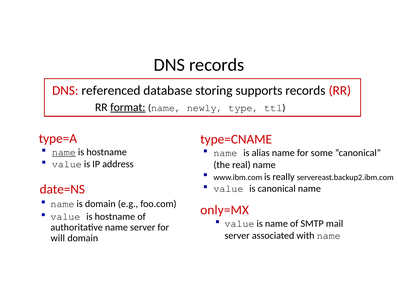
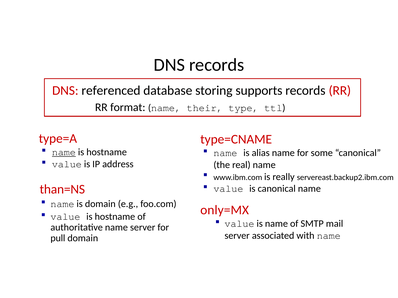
format underline: present -> none
newly: newly -> their
date=NS: date=NS -> than=NS
will: will -> pull
